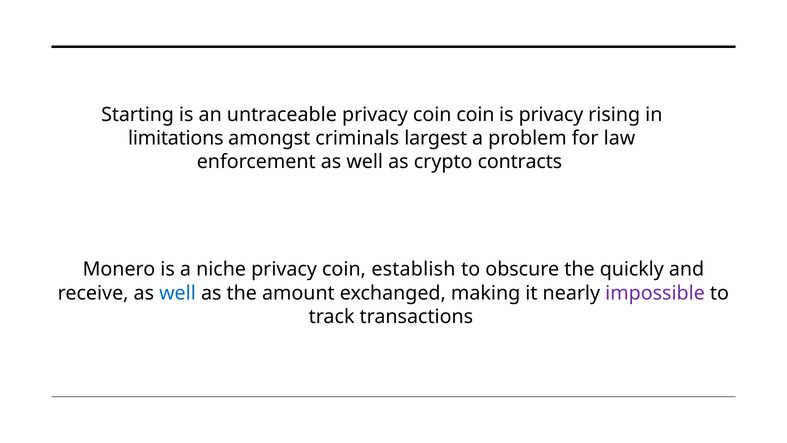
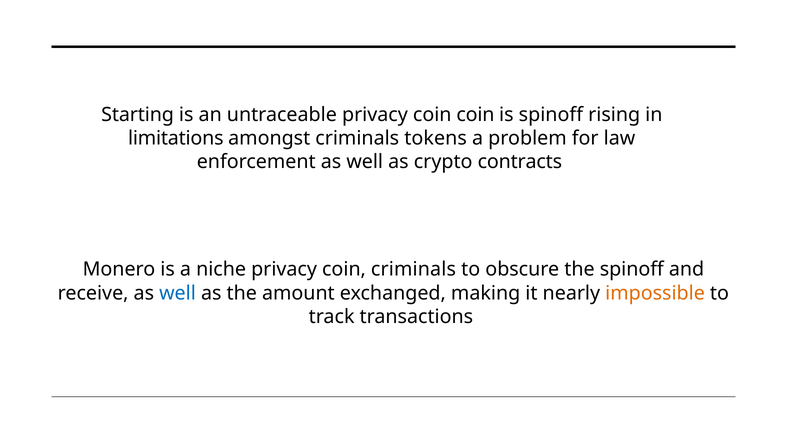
is privacy: privacy -> spinoff
largest: largest -> tokens
coin establish: establish -> criminals
the quickly: quickly -> spinoff
impossible colour: purple -> orange
